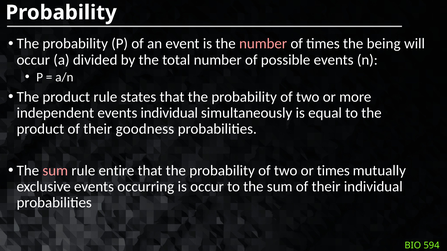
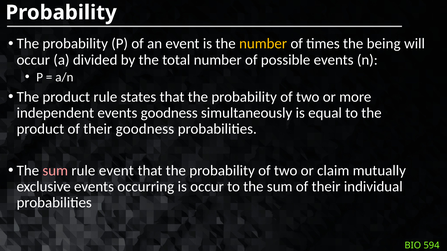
number at (263, 44) colour: pink -> yellow
events individual: individual -> goodness
rule entire: entire -> event
or times: times -> claim
